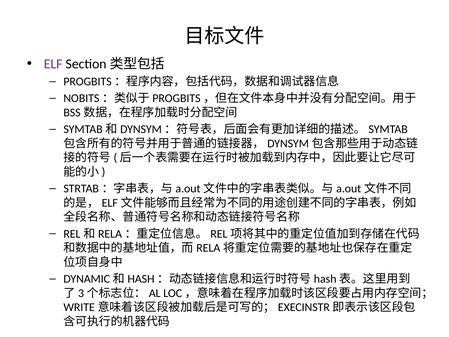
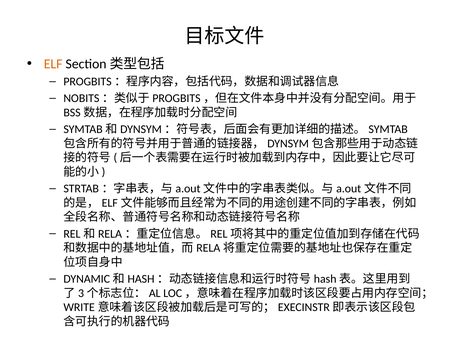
ELF colour: purple -> orange
